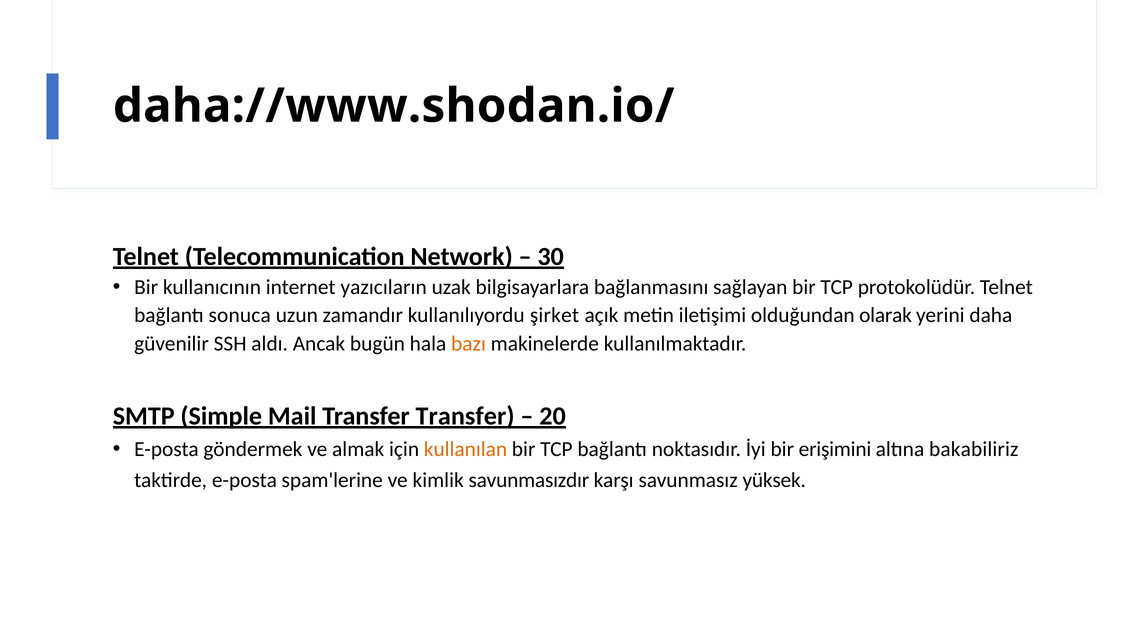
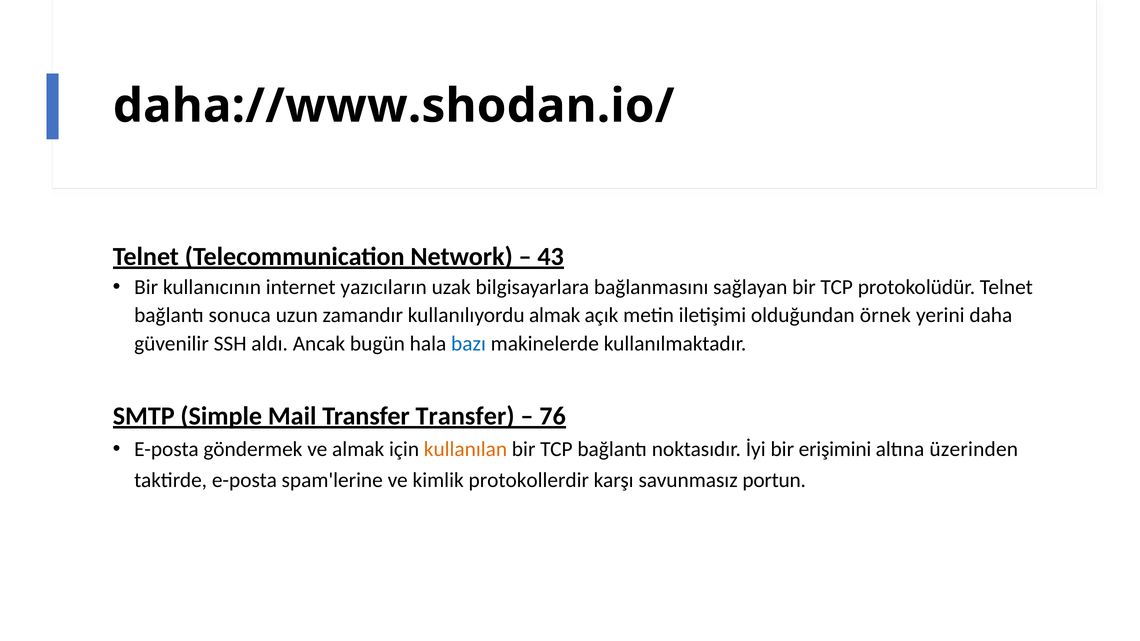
30: 30 -> 43
kullanılıyordu şirket: şirket -> almak
olarak: olarak -> örnek
bazı colour: orange -> blue
20: 20 -> 76
bakabiliriz: bakabiliriz -> üzerinden
savunmasızdır: savunmasızdır -> protokollerdir
yüksek: yüksek -> portun
